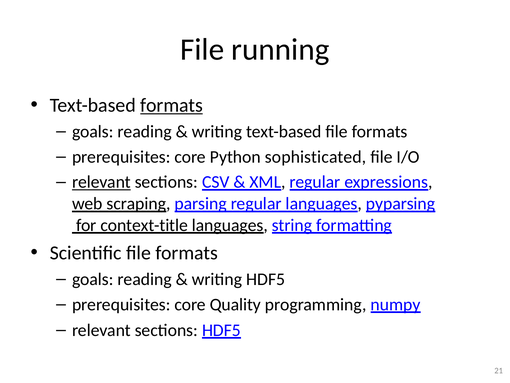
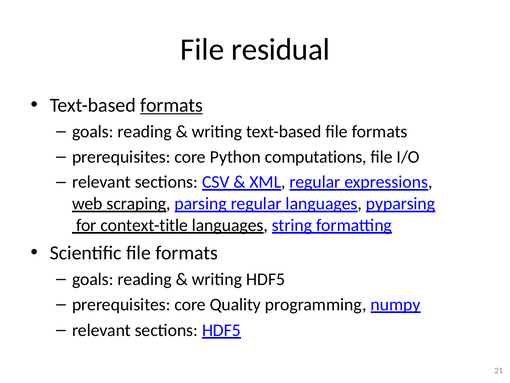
running: running -> residual
sophisticated: sophisticated -> computations
relevant at (101, 182) underline: present -> none
